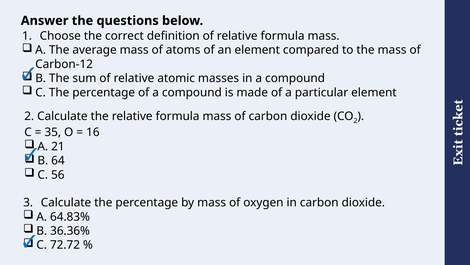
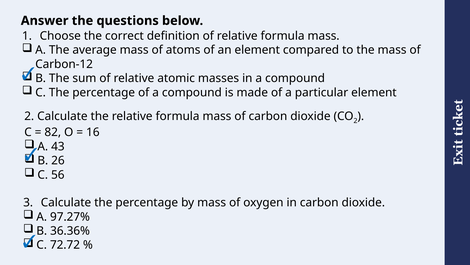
35: 35 -> 82
21: 21 -> 43
64: 64 -> 26
64.83%: 64.83% -> 97.27%
